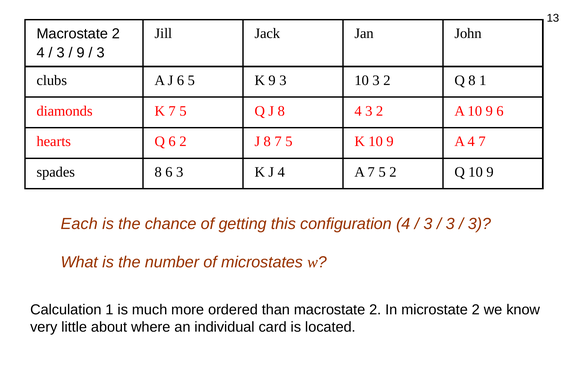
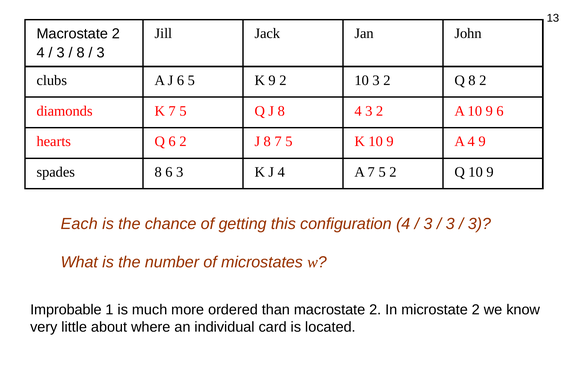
9 at (81, 53): 9 -> 8
9 3: 3 -> 2
8 1: 1 -> 2
4 7: 7 -> 9
Calculation: Calculation -> Improbable
